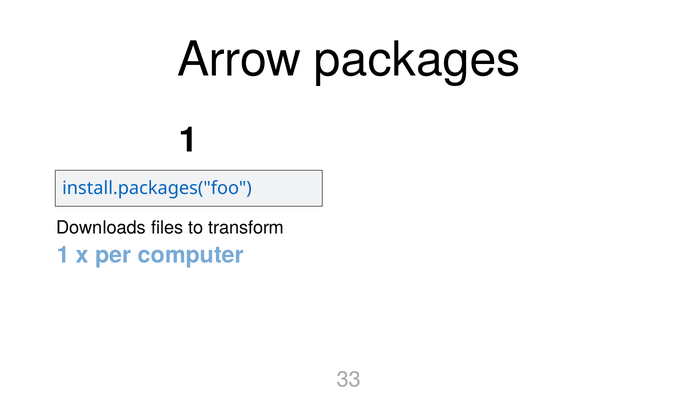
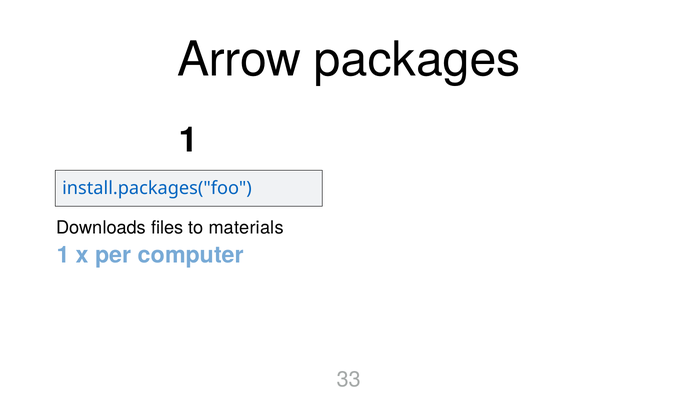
transform: transform -> materials
